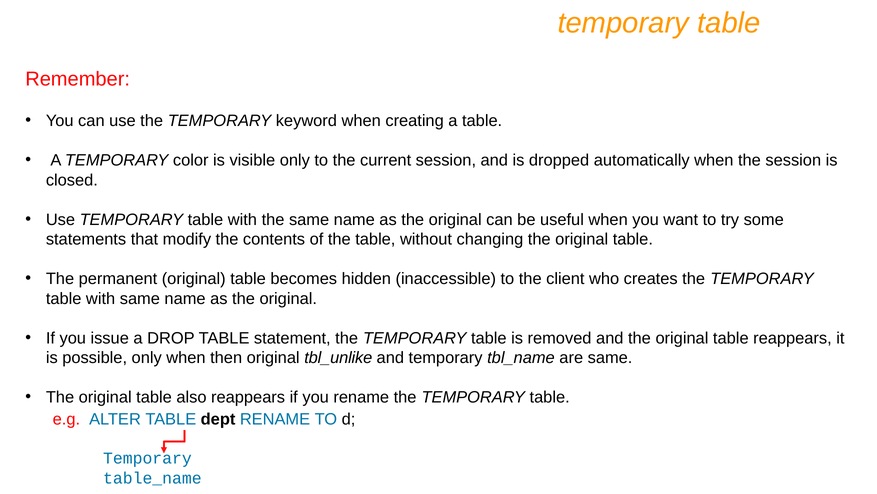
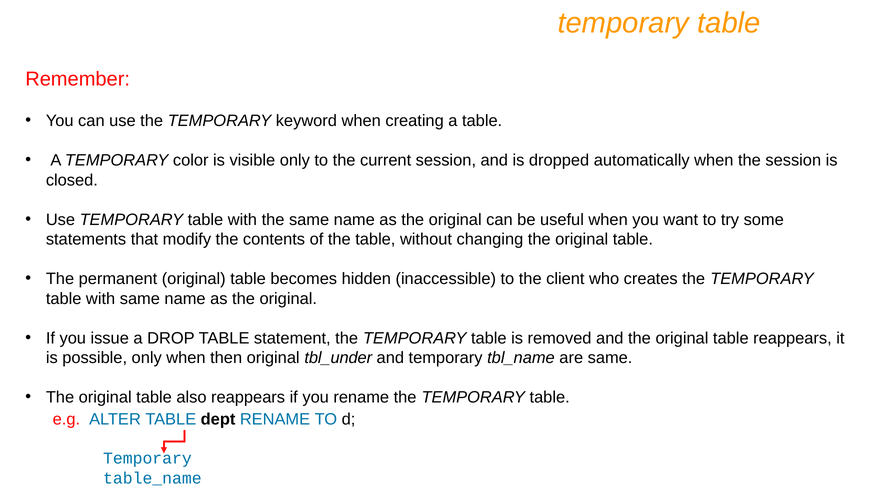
tbl_unlike: tbl_unlike -> tbl_under
